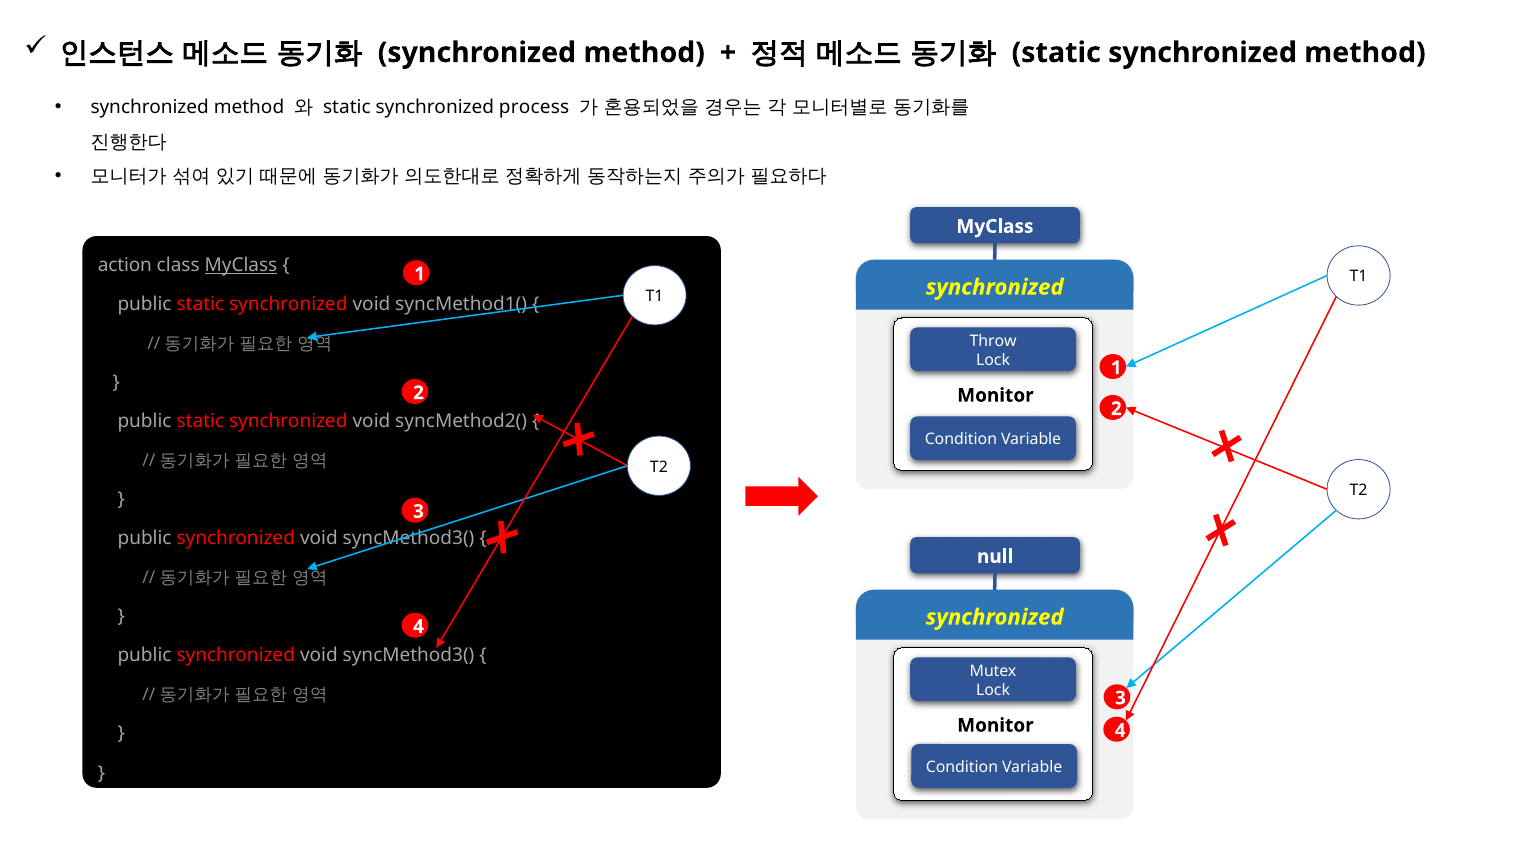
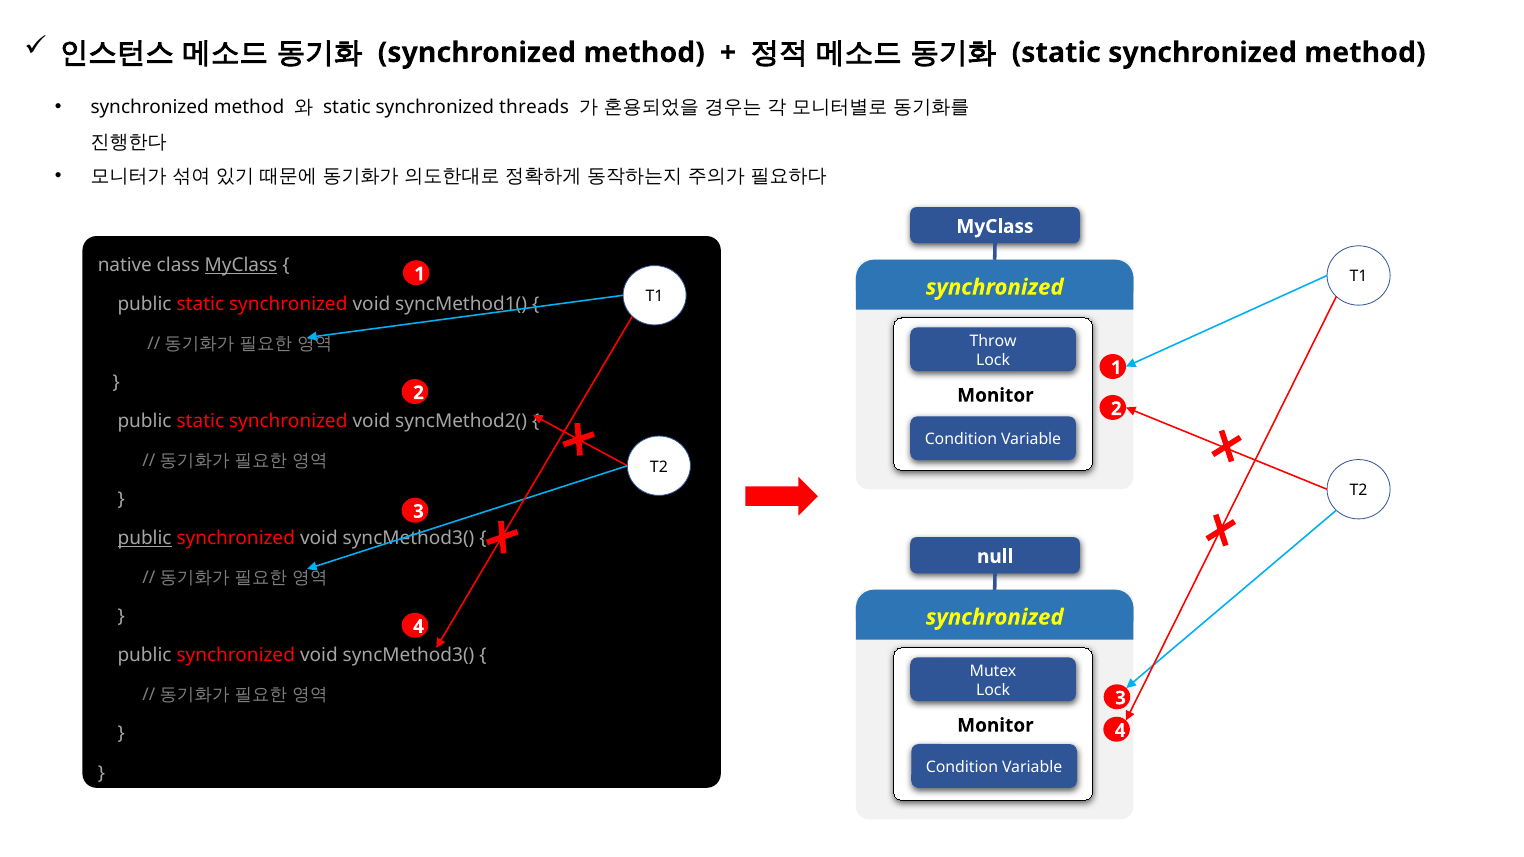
process: process -> threads
action: action -> native
public at (145, 539) underline: none -> present
